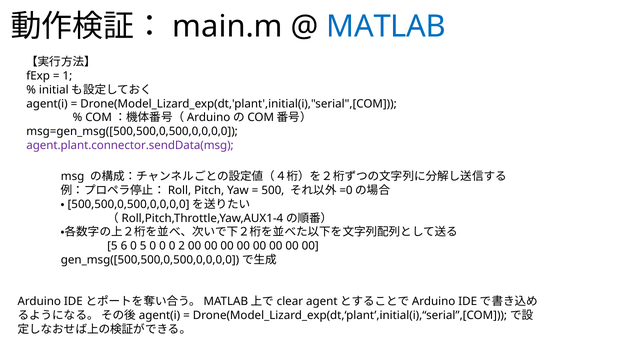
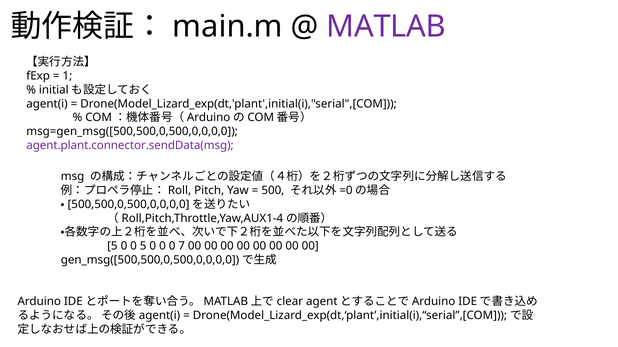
MATLAB colour: blue -> purple
6 at (124, 246): 6 -> 0
2: 2 -> 7
